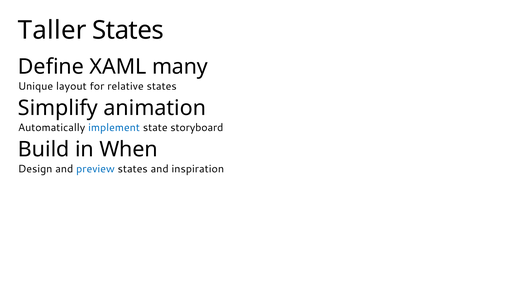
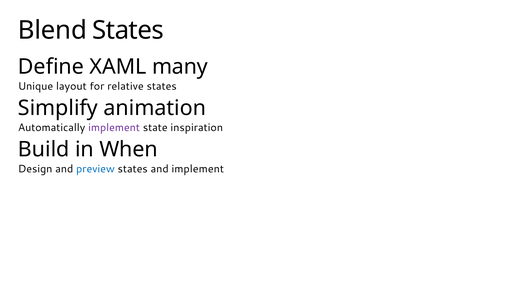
Taller: Taller -> Blend
implement at (114, 128) colour: blue -> purple
storyboard: storyboard -> inspiration
and inspiration: inspiration -> implement
